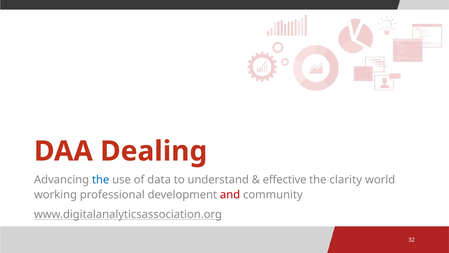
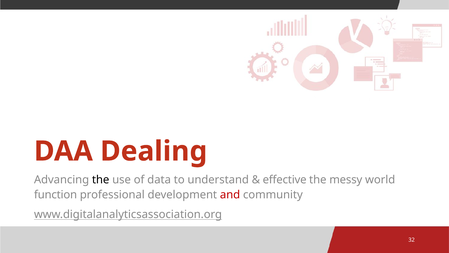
the at (101, 180) colour: blue -> black
clarity: clarity -> messy
working: working -> function
